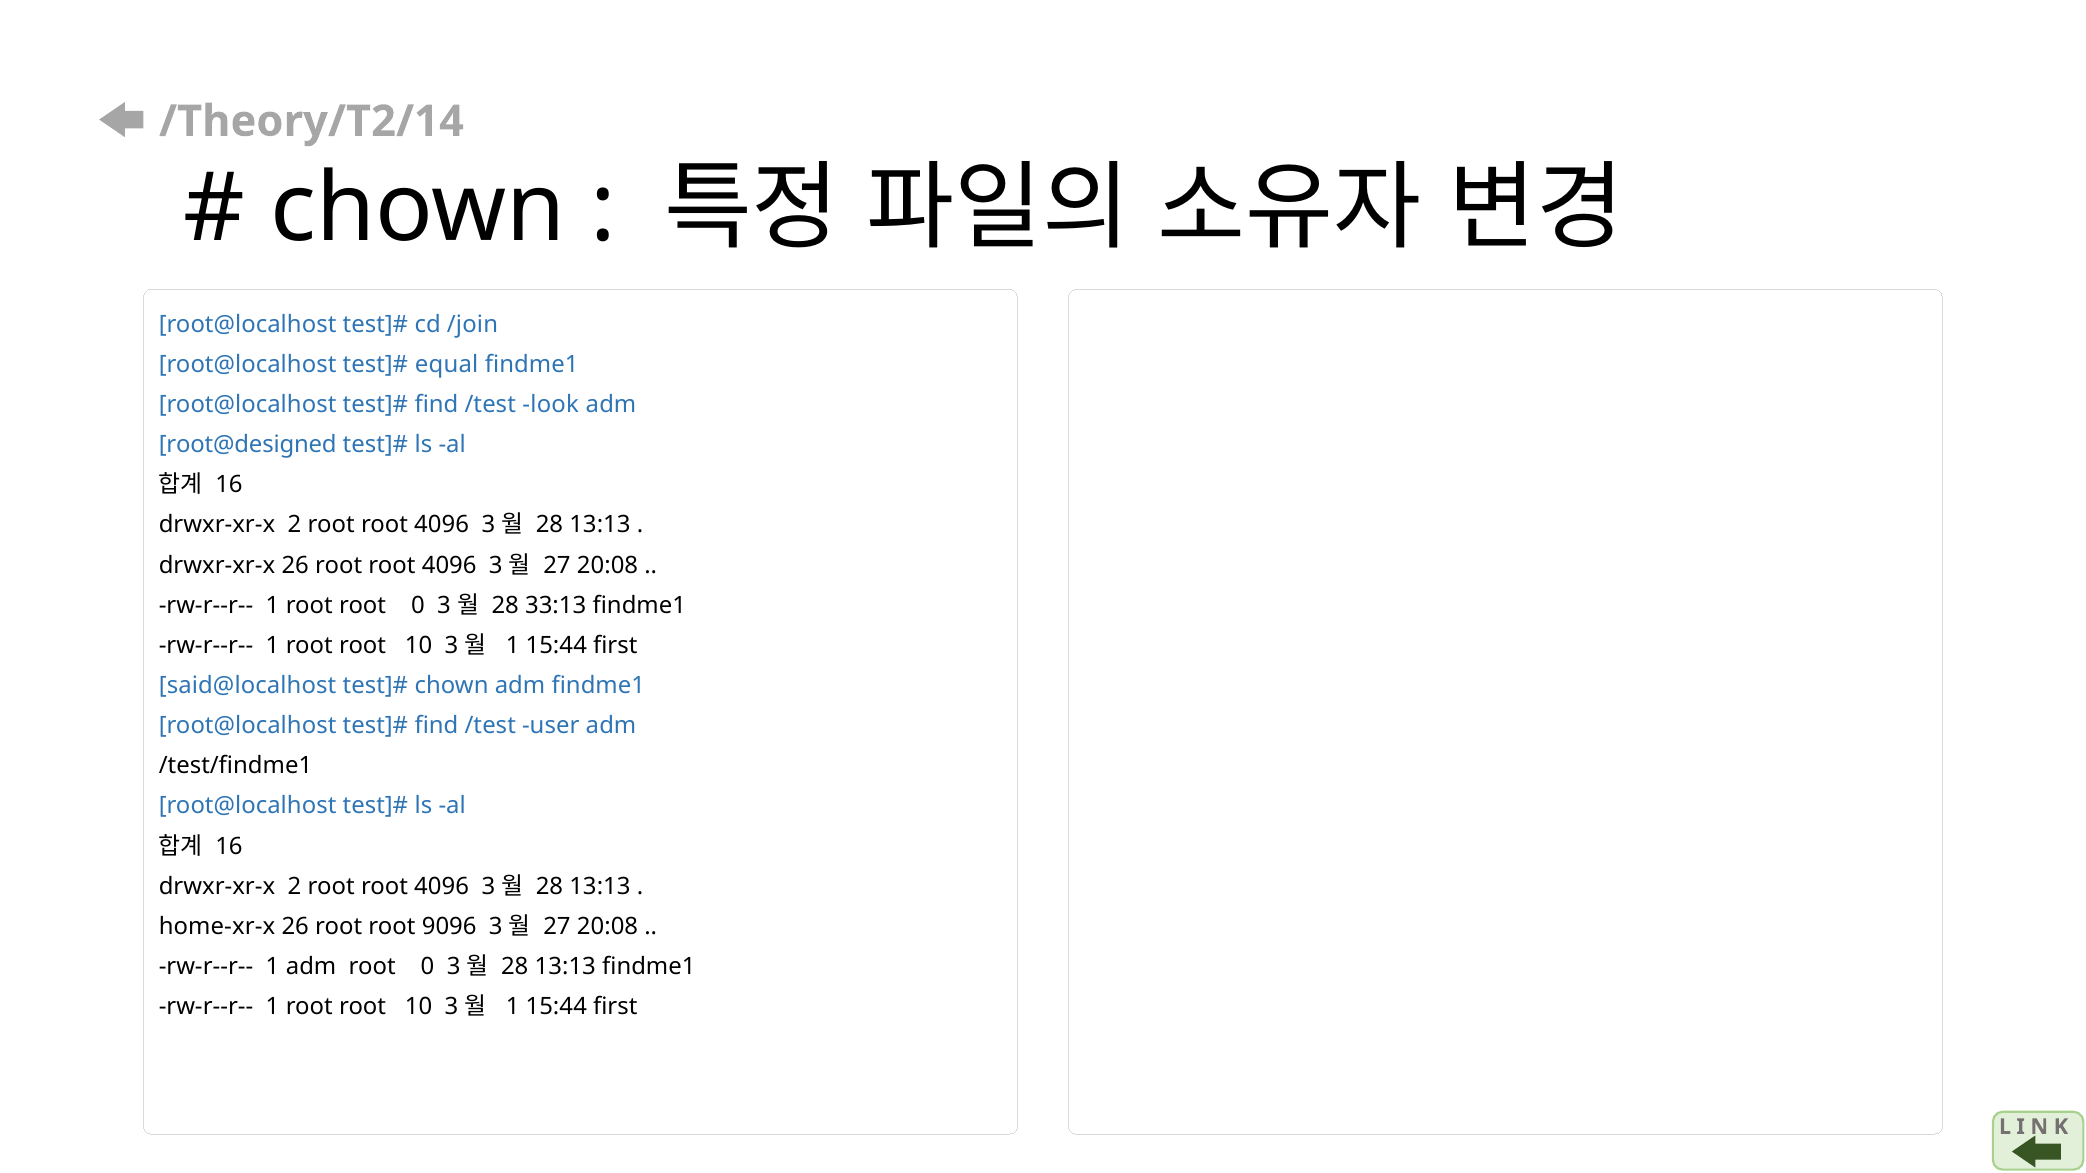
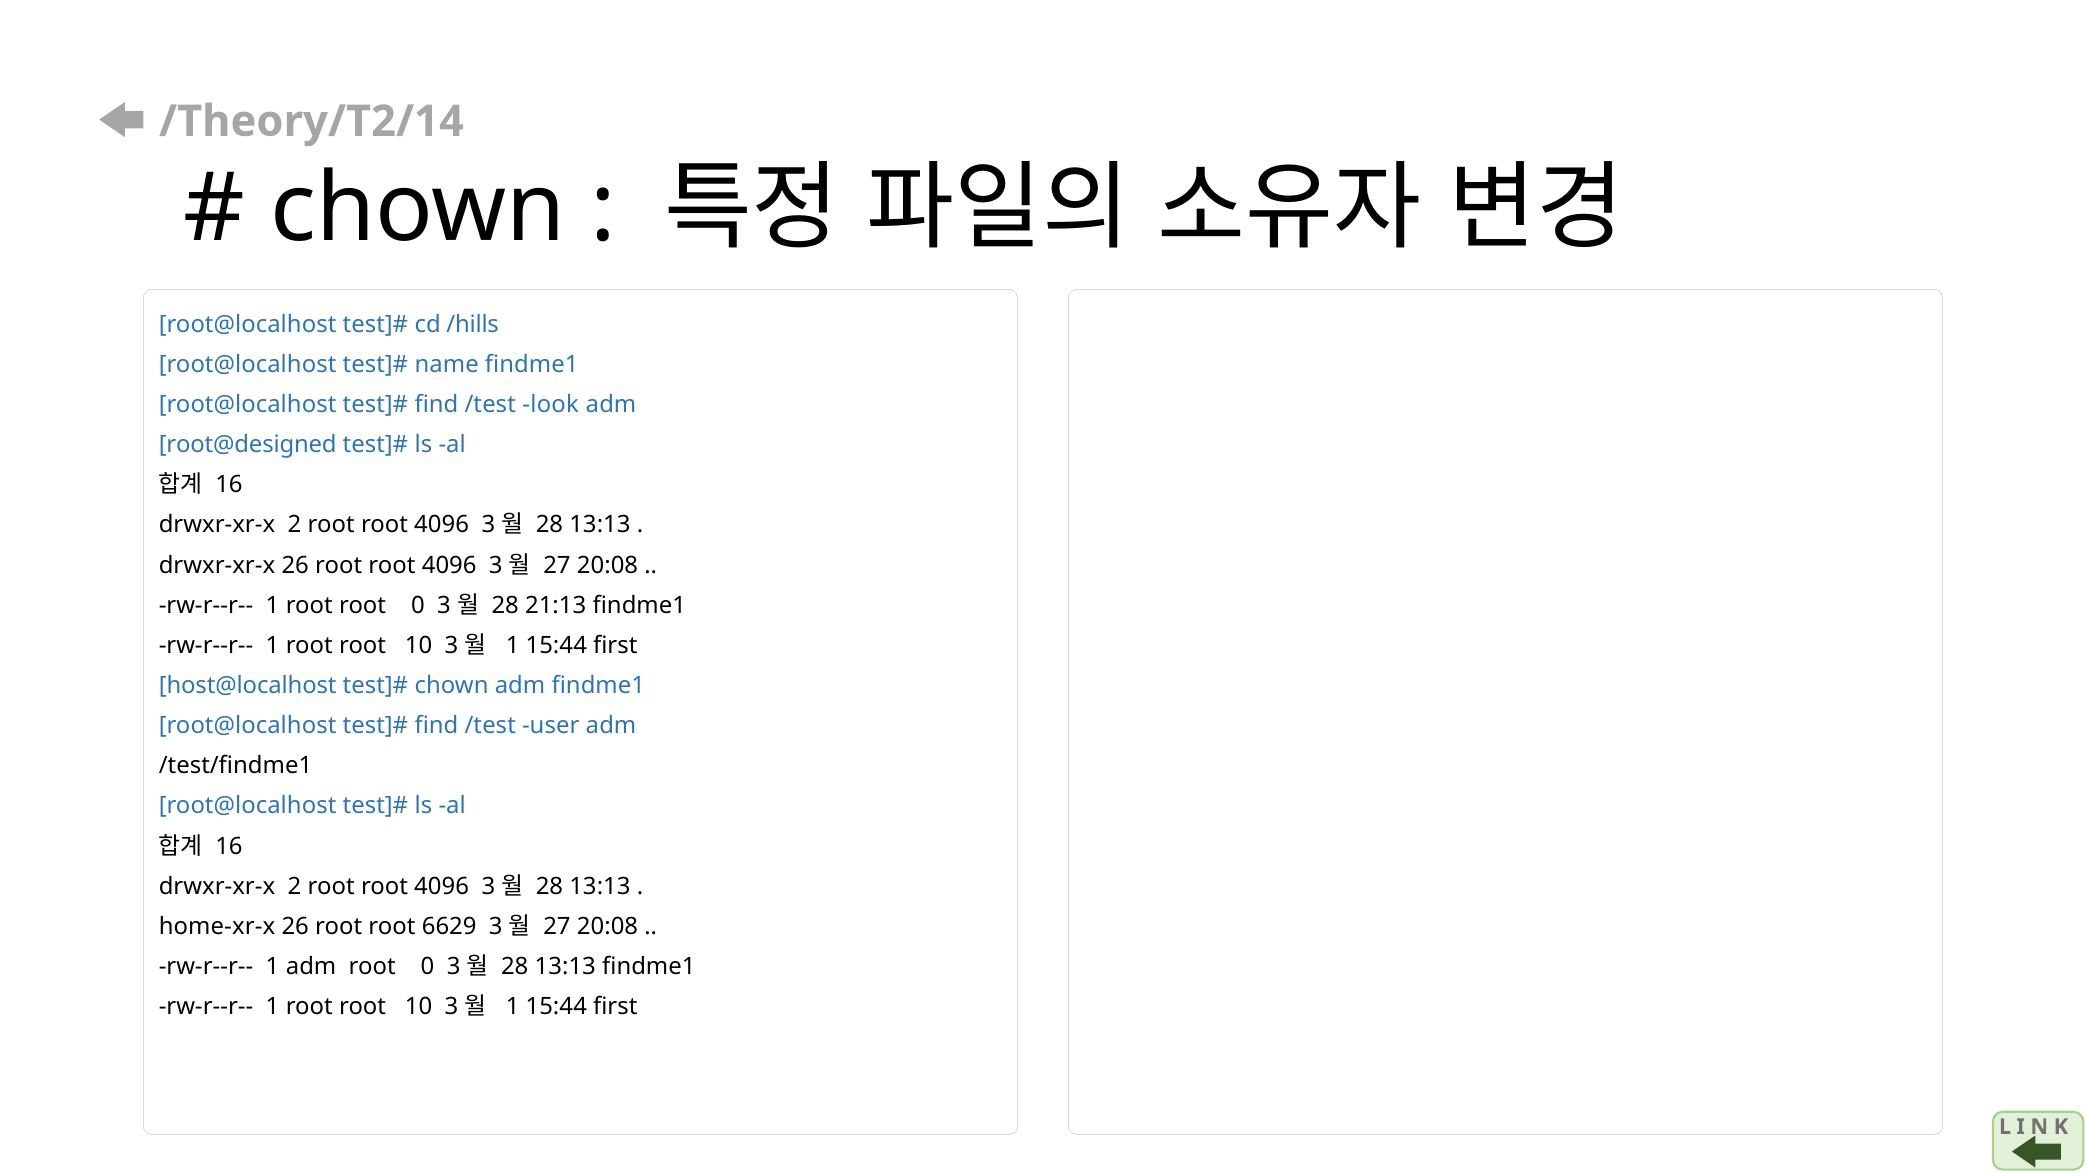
/join: /join -> /hills
equal: equal -> name
33:13: 33:13 -> 21:13
said@localhost: said@localhost -> host@localhost
9096: 9096 -> 6629
